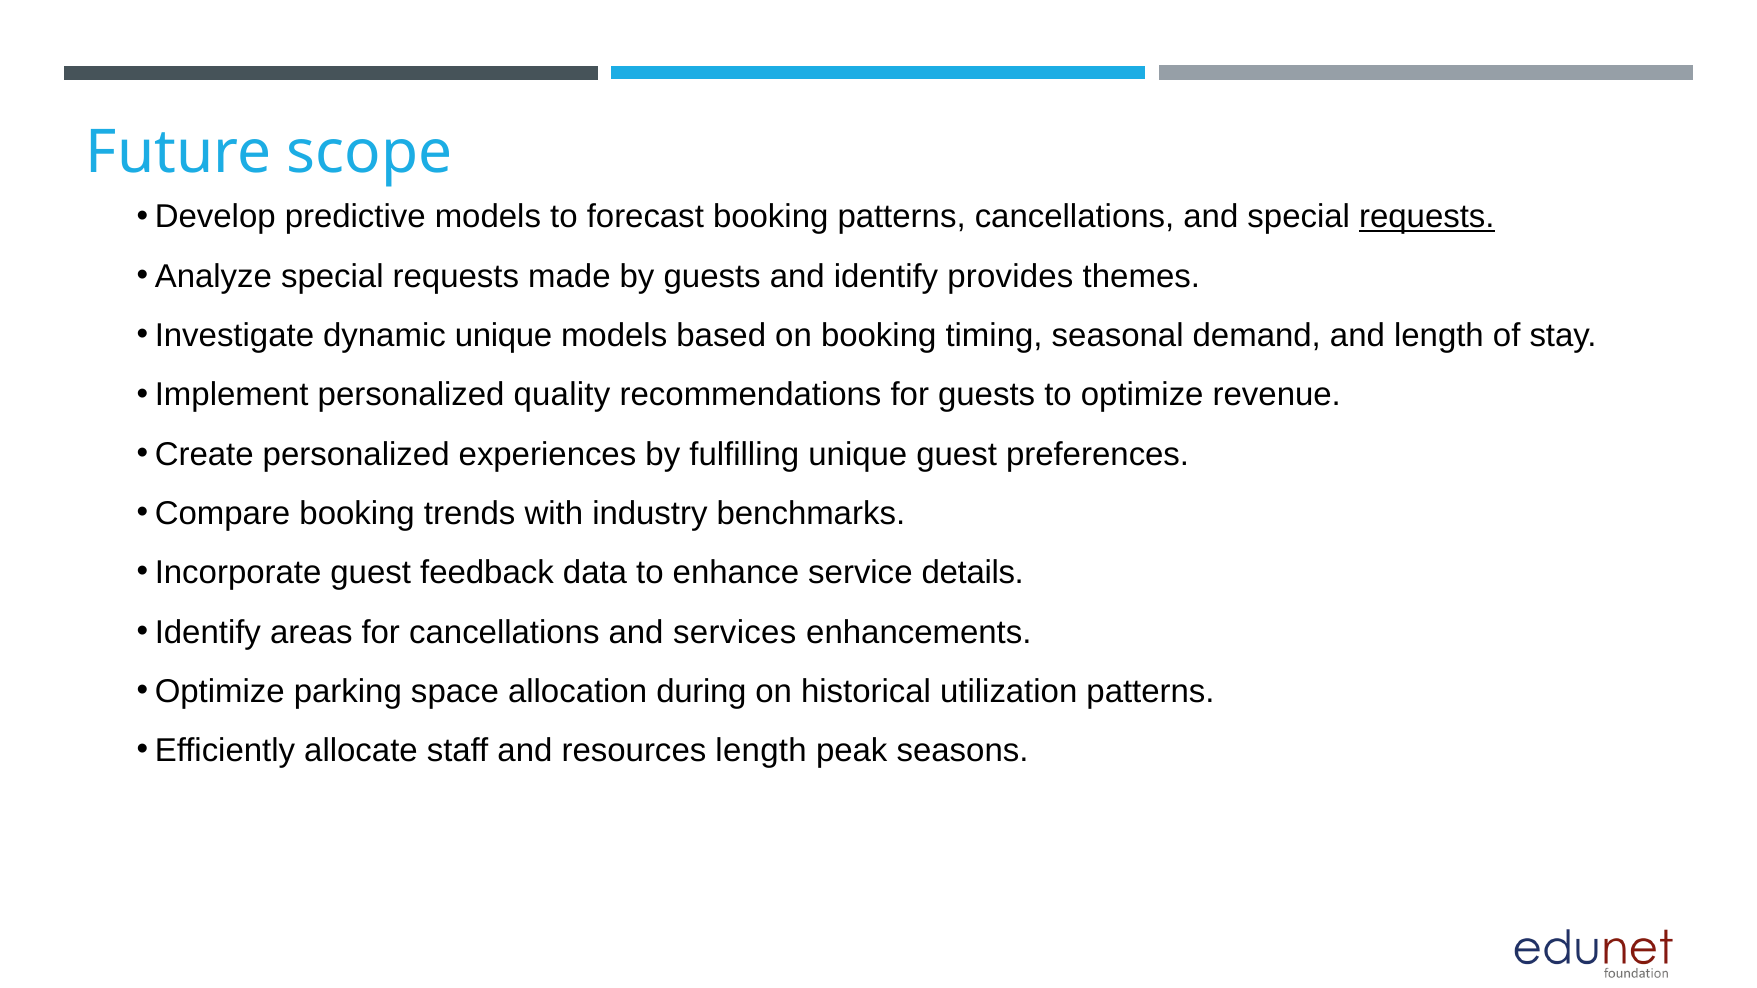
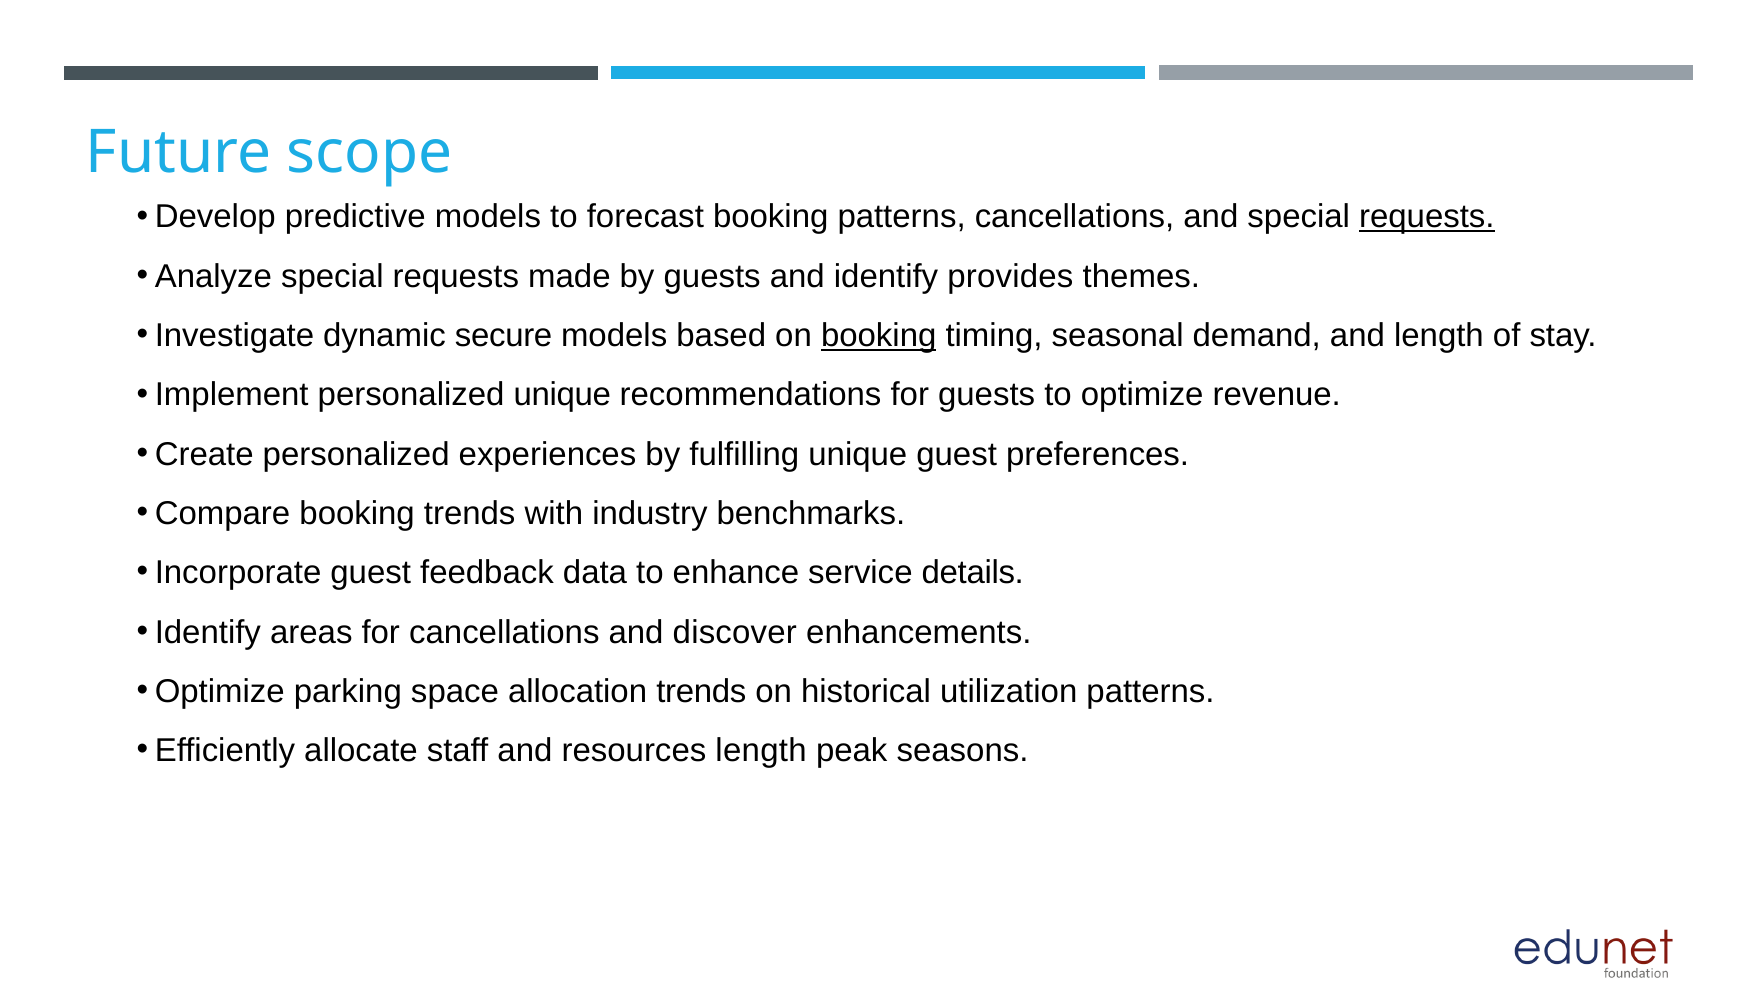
dynamic unique: unique -> secure
booking at (879, 336) underline: none -> present
personalized quality: quality -> unique
services: services -> discover
allocation during: during -> trends
